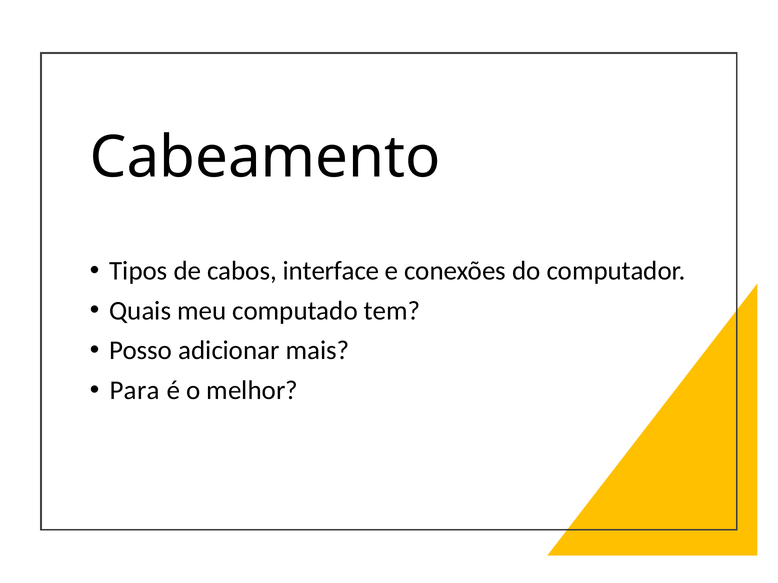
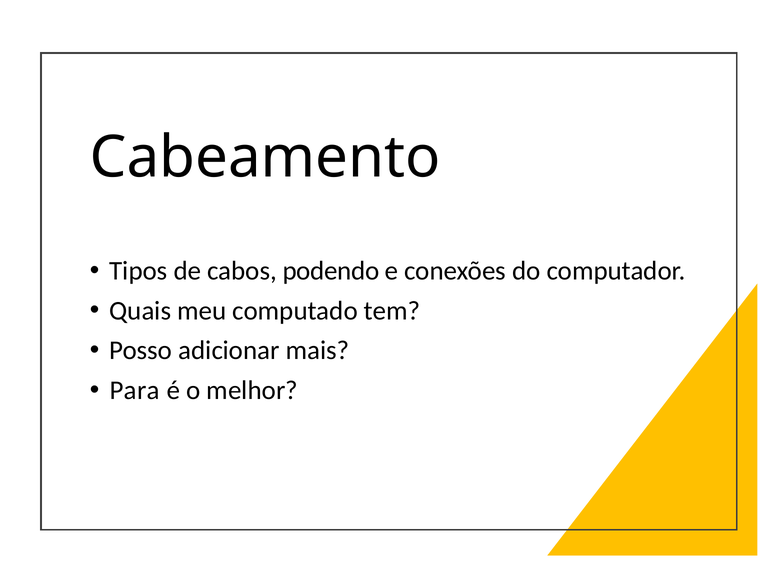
interface: interface -> podendo
